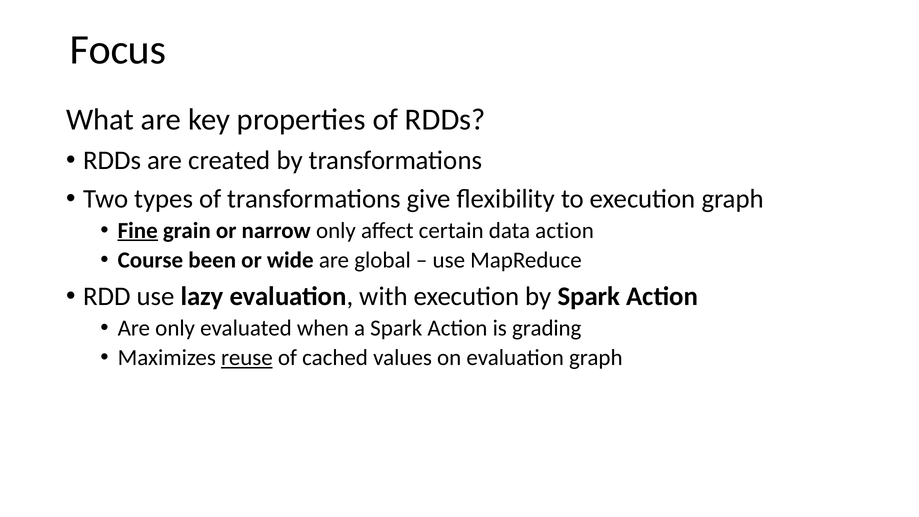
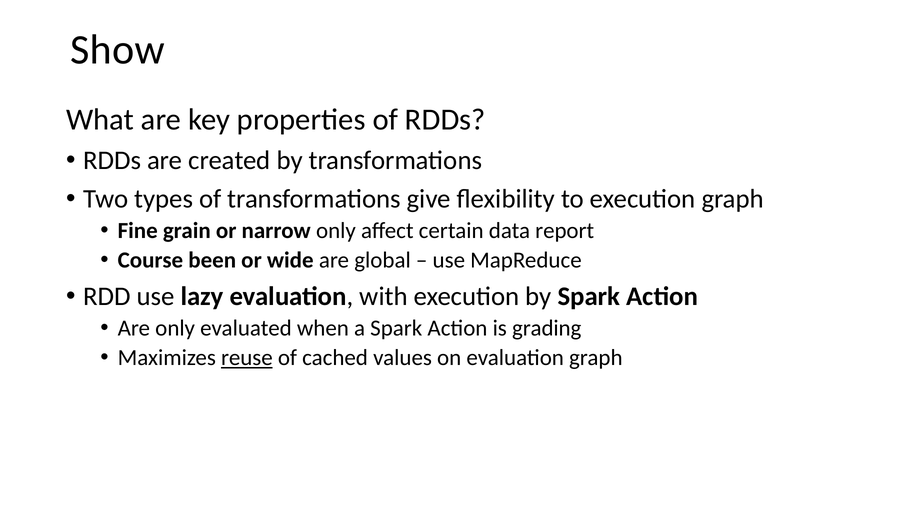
Focus: Focus -> Show
Fine underline: present -> none
data action: action -> report
